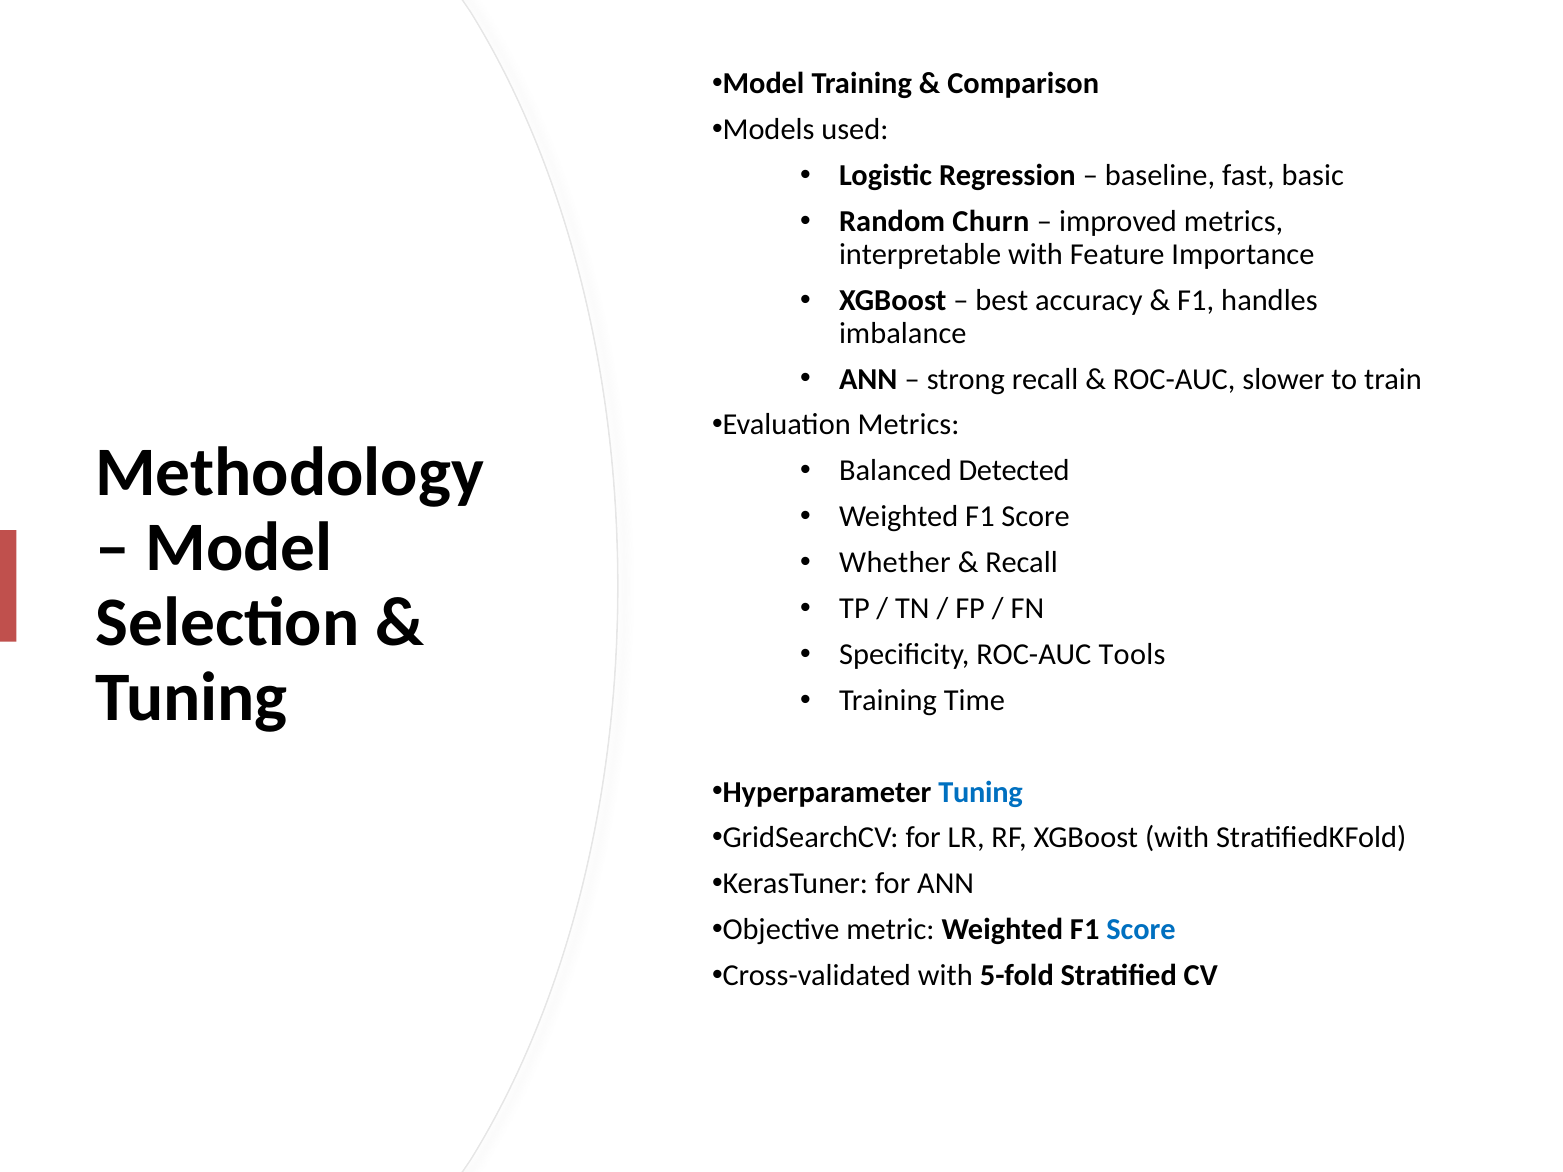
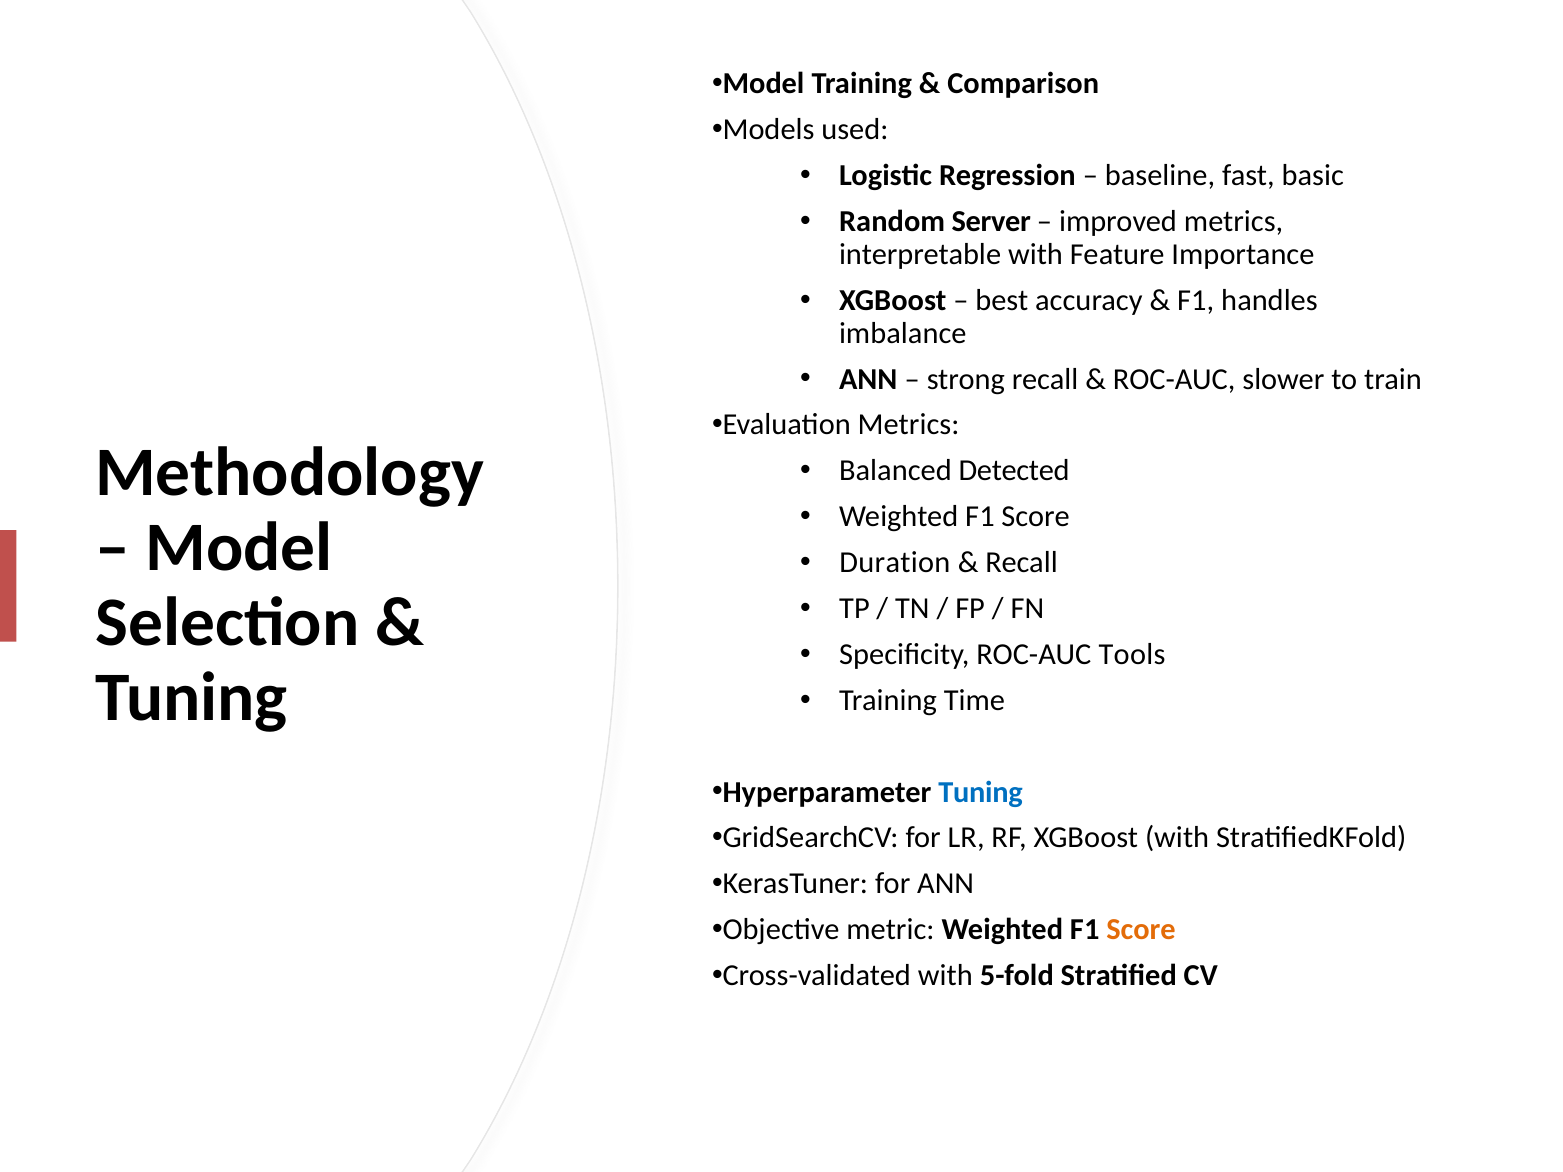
Churn: Churn -> Server
Whether: Whether -> Duration
Score at (1141, 930) colour: blue -> orange
